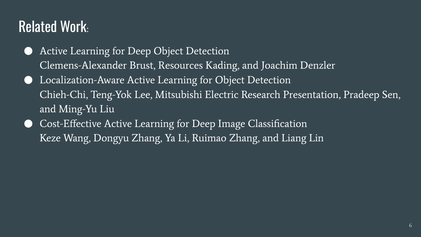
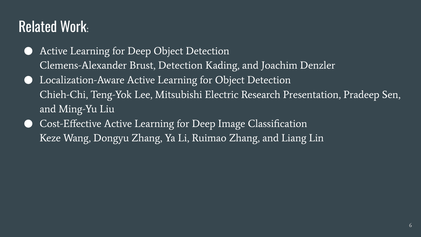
Brust Resources: Resources -> Detection
